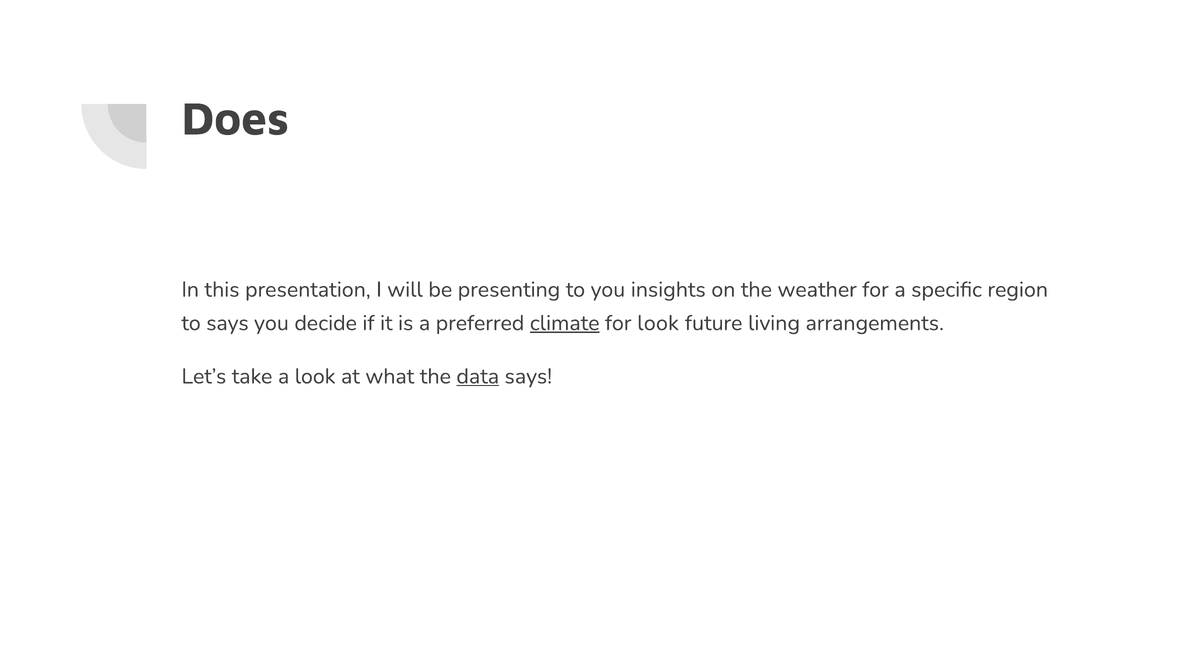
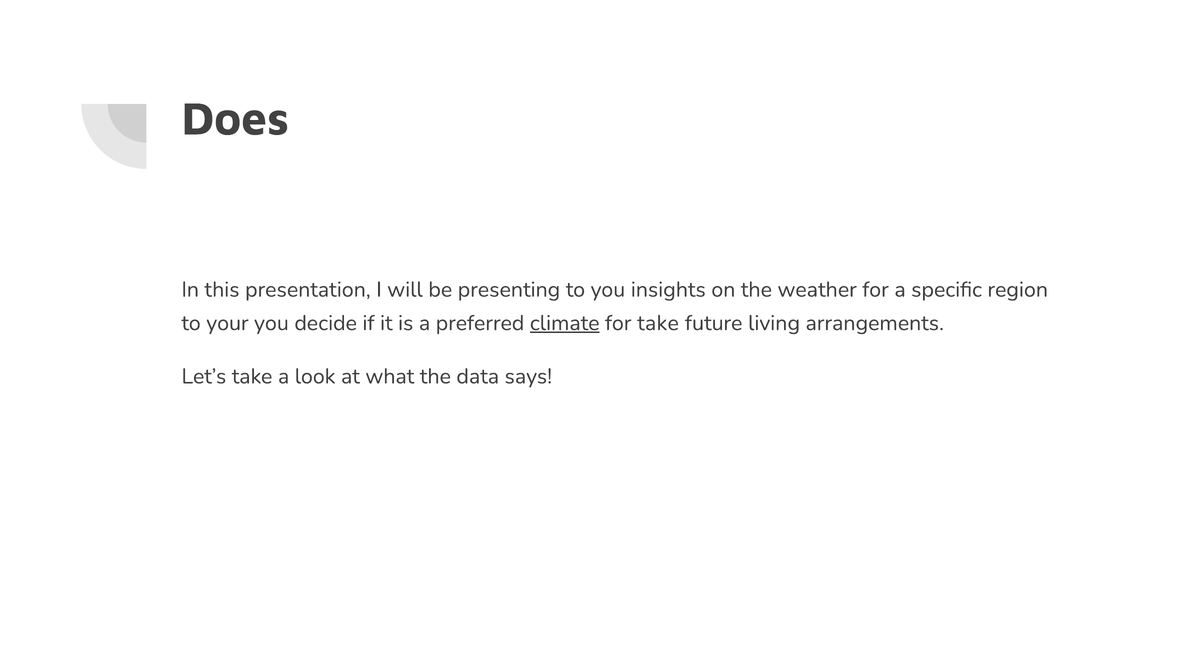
to says: says -> your
for look: look -> take
data underline: present -> none
